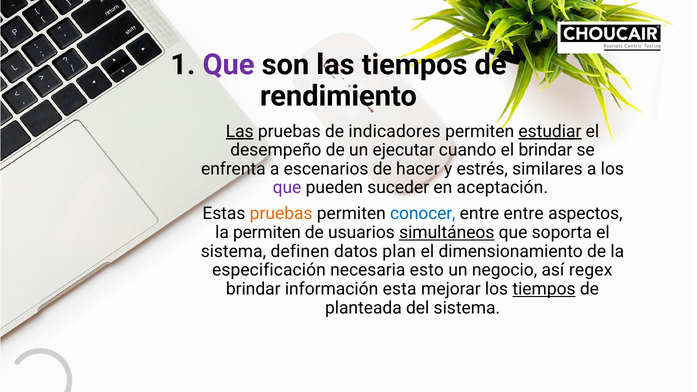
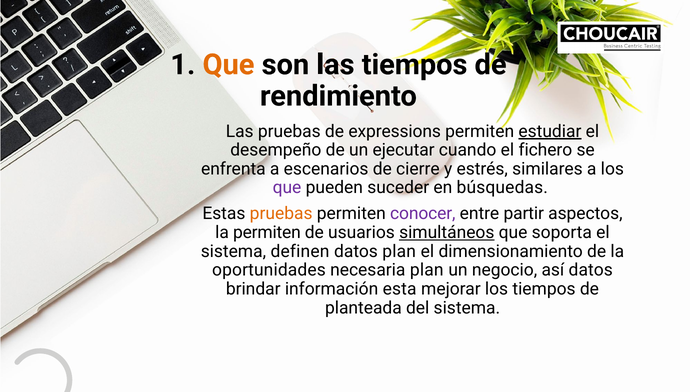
Que at (228, 65) colour: purple -> orange
Las at (240, 131) underline: present -> none
indicadores: indicadores -> expressions
el brindar: brindar -> fichero
hacer: hacer -> cierre
aceptación: aceptación -> búsquedas
conocer colour: blue -> purple
entre entre: entre -> partir
especificación: especificación -> oportunidades
necesaria esto: esto -> plan
así regex: regex -> datos
tiempos at (544, 289) underline: present -> none
